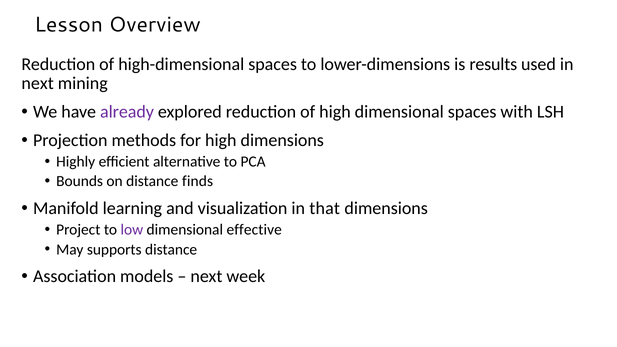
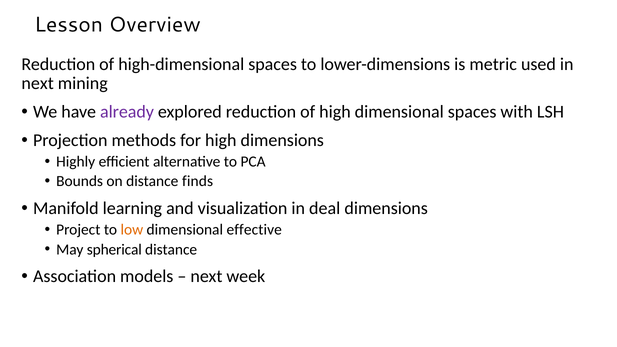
results: results -> metric
that: that -> deal
low colour: purple -> orange
supports: supports -> spherical
